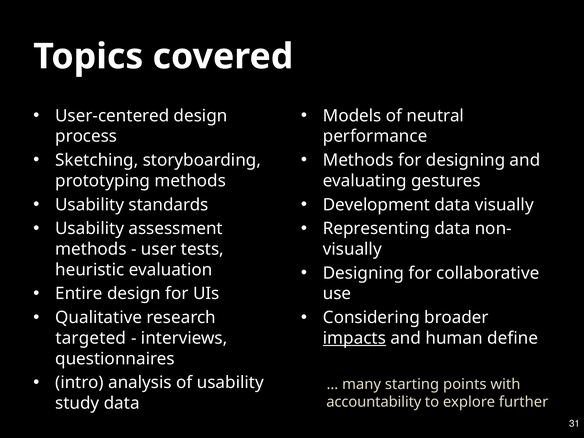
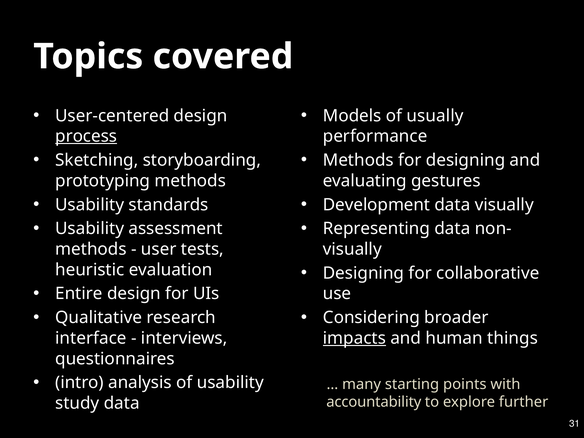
neutral: neutral -> usually
process underline: none -> present
targeted: targeted -> interface
define: define -> things
